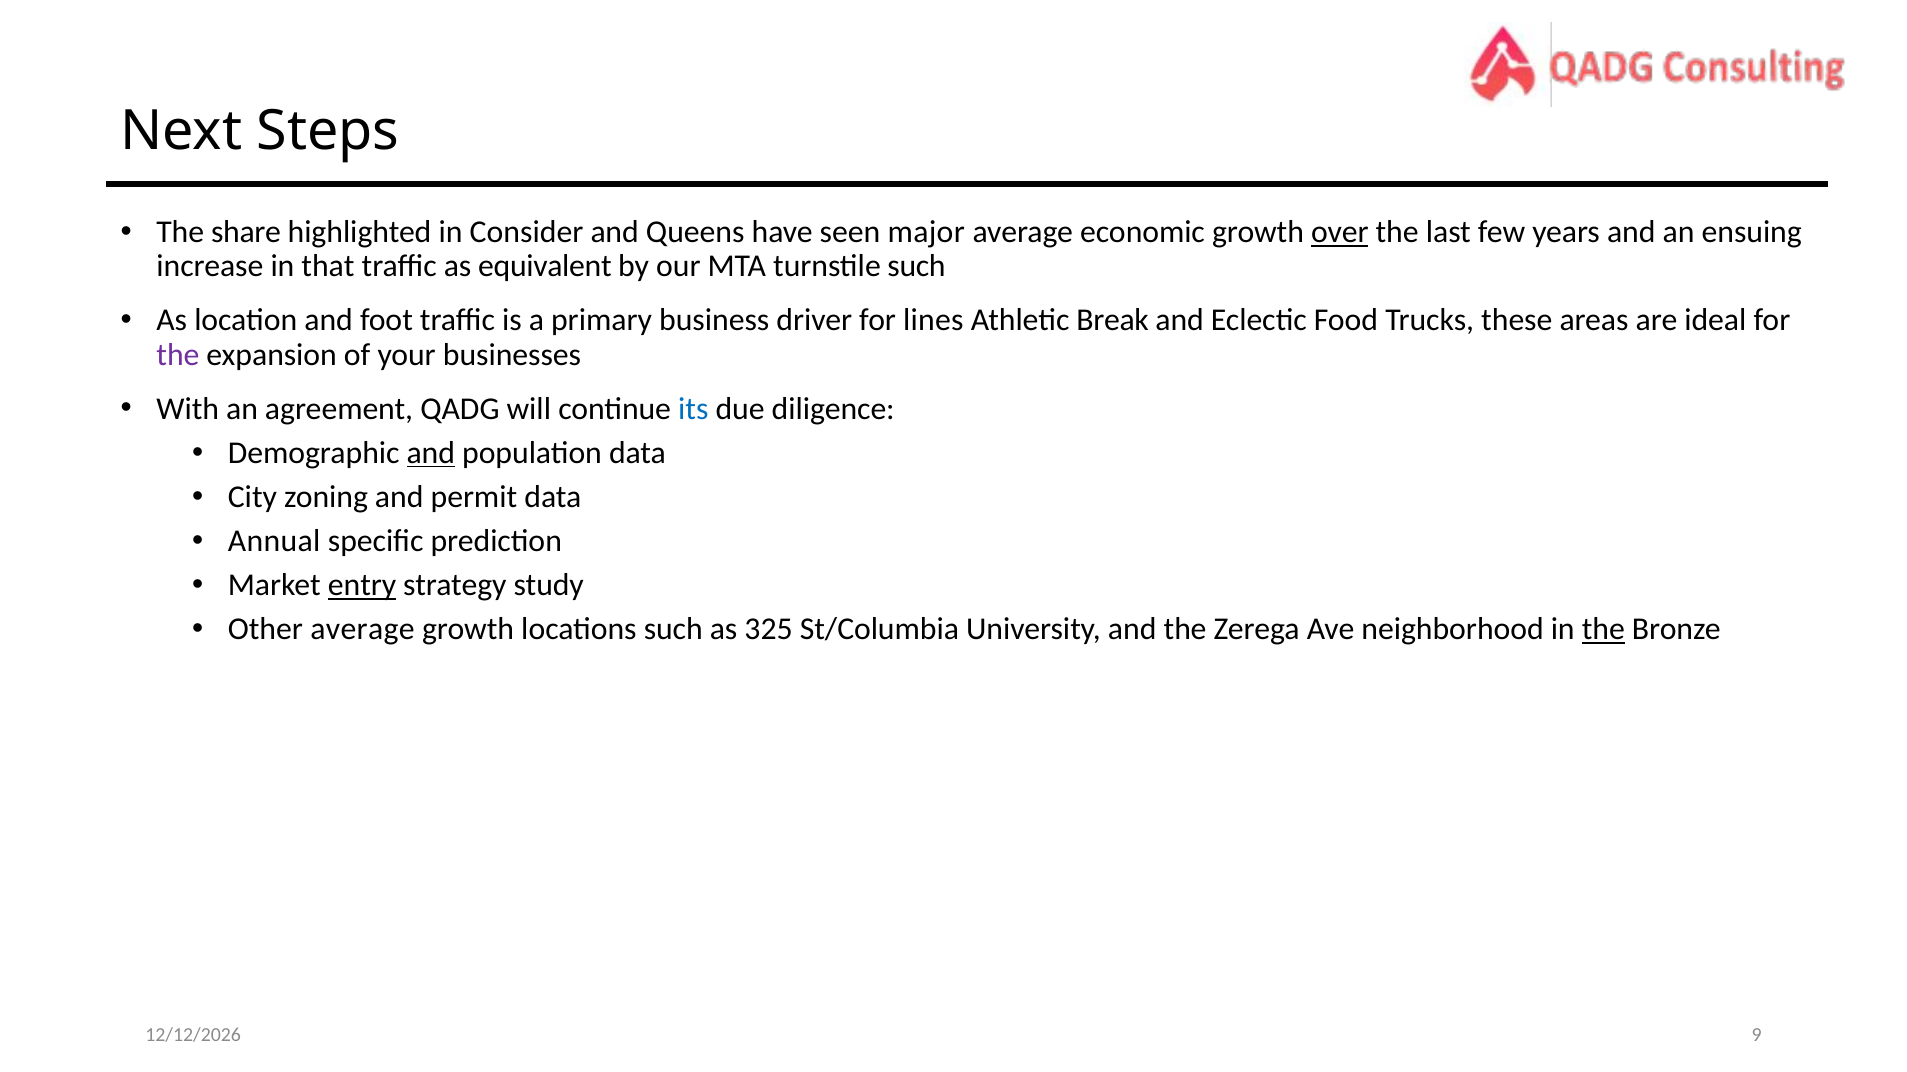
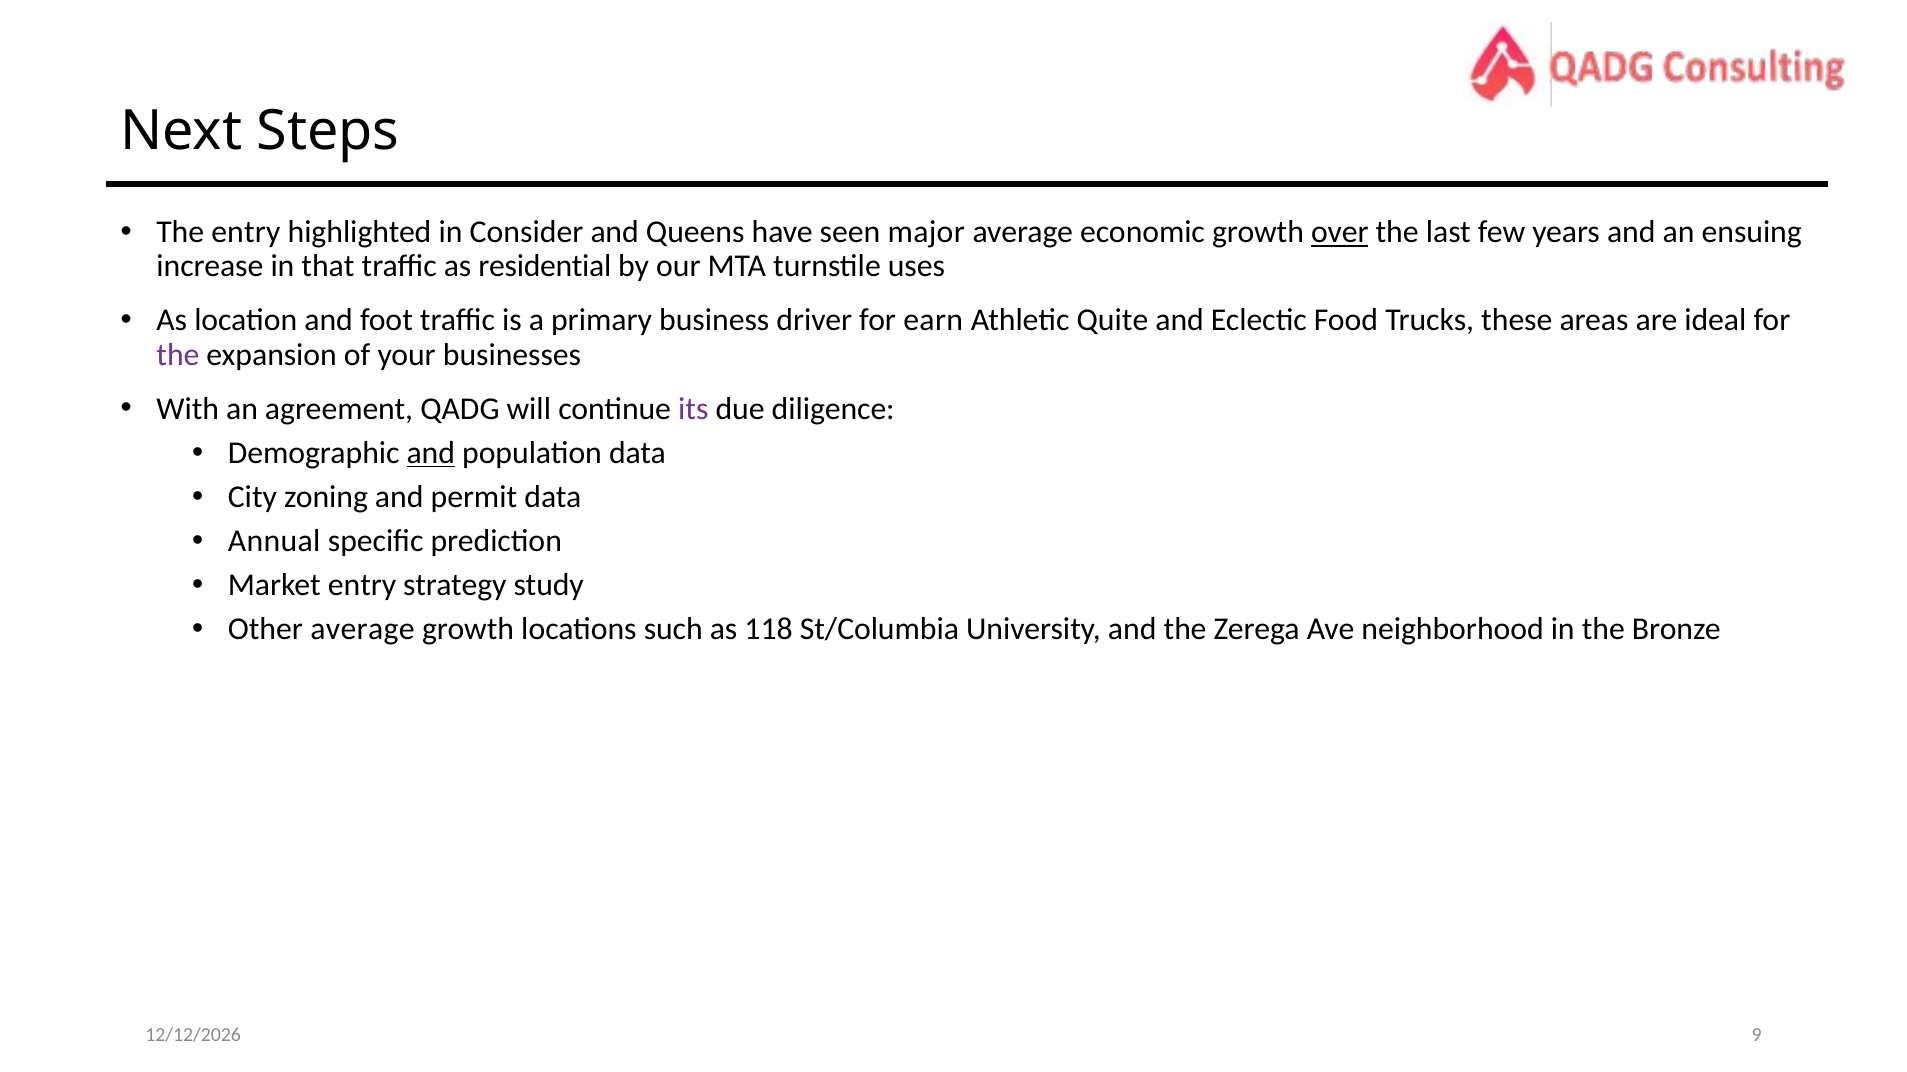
The share: share -> entry
equivalent: equivalent -> residential
turnstile such: such -> uses
lines: lines -> earn
Break: Break -> Quite
its colour: blue -> purple
entry at (362, 586) underline: present -> none
325: 325 -> 118
the at (1603, 630) underline: present -> none
